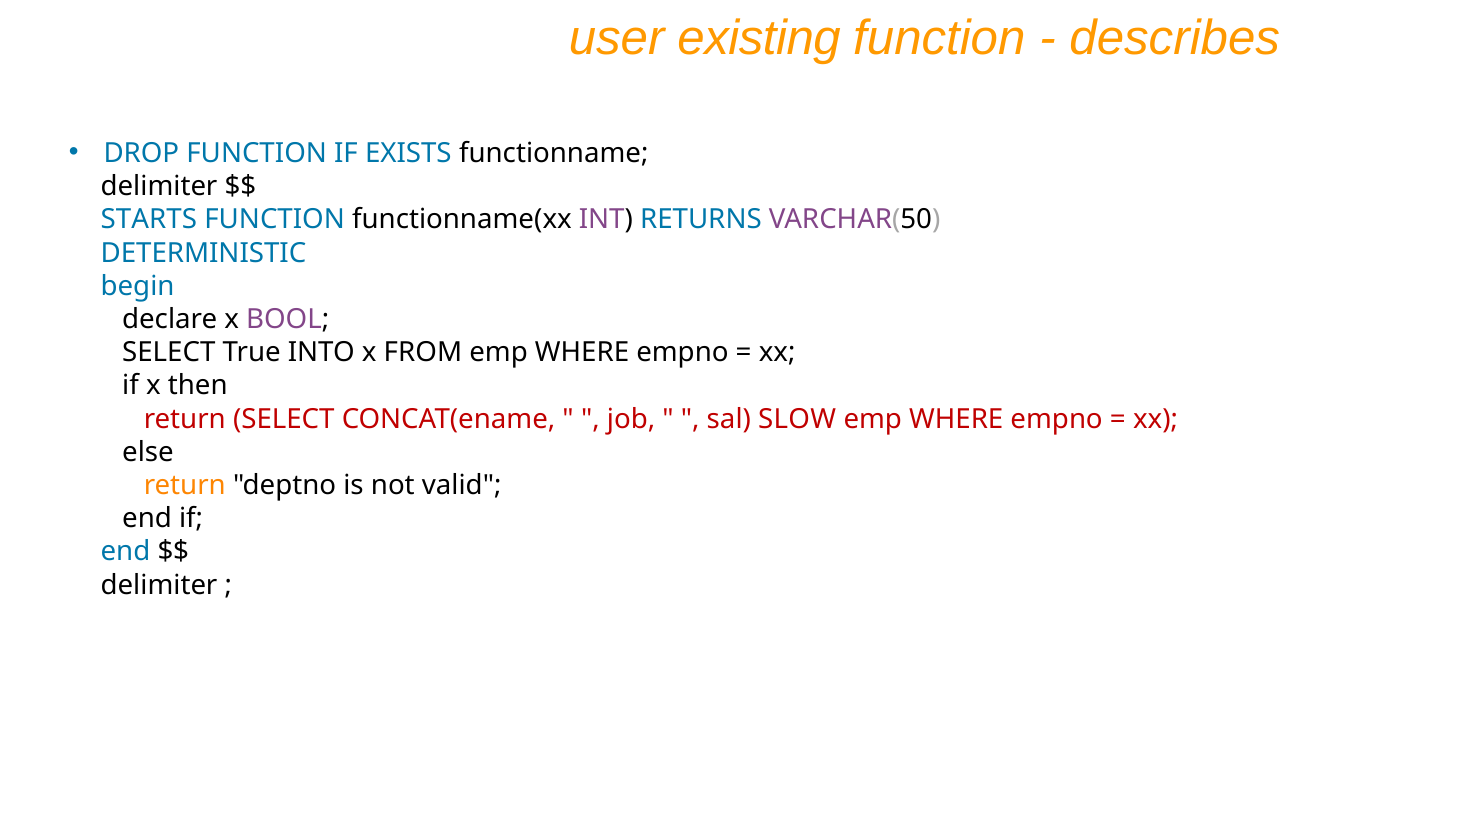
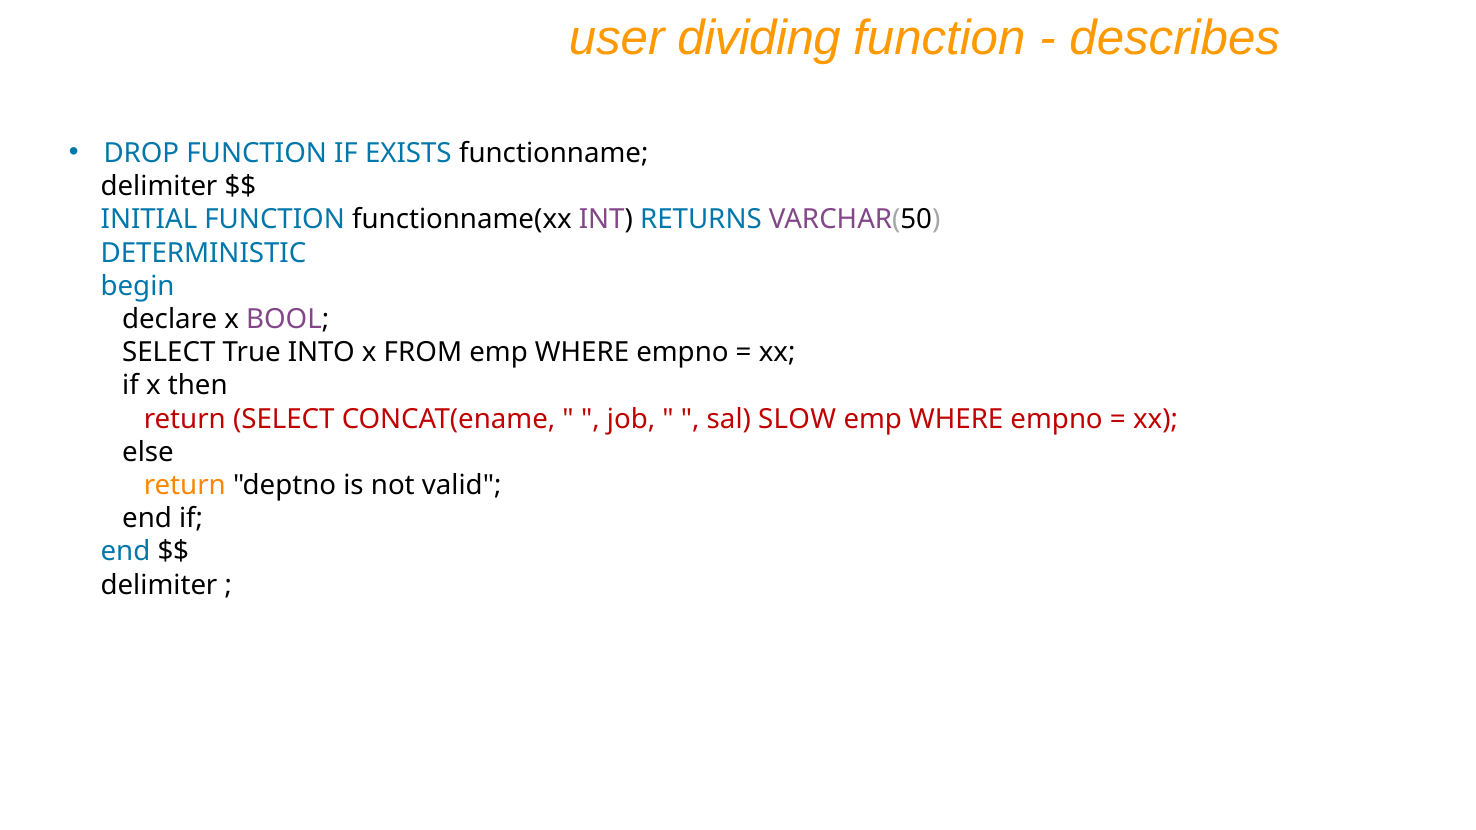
existing: existing -> dividing
STARTS: STARTS -> INITIAL
